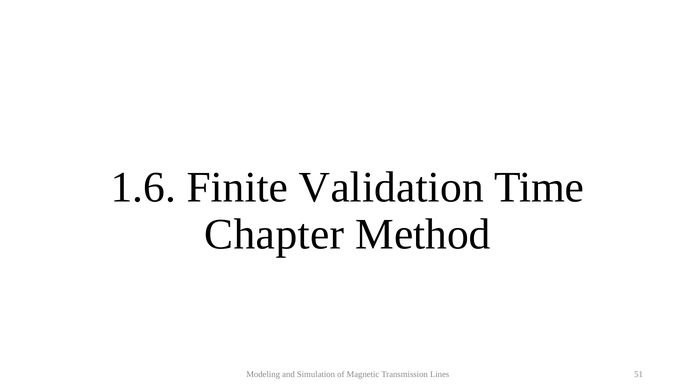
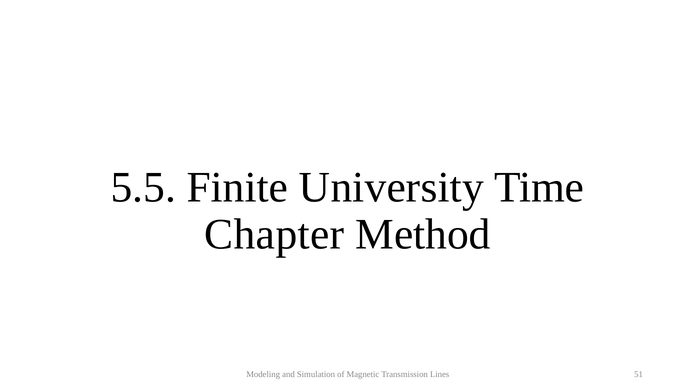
1.6: 1.6 -> 5.5
Validation: Validation -> University
